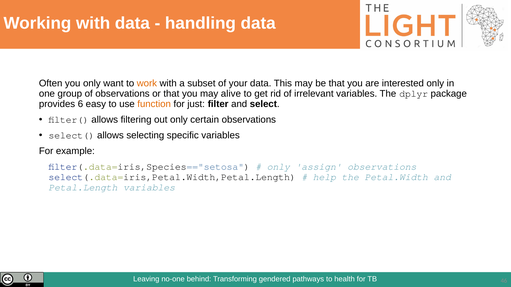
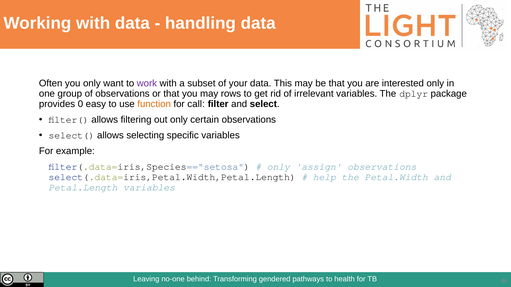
work colour: orange -> purple
alive: alive -> rows
6: 6 -> 0
just: just -> call
